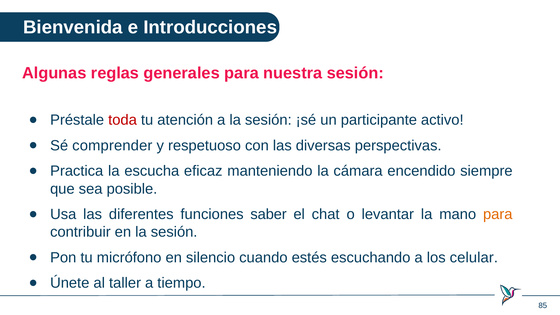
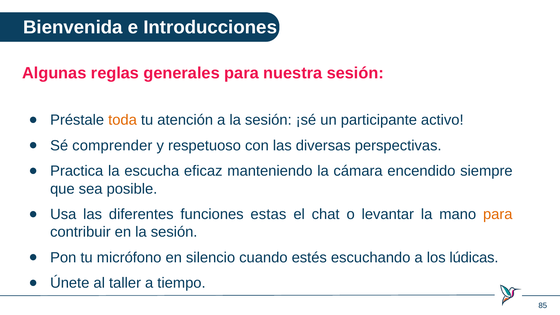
toda colour: red -> orange
saber: saber -> estas
celular: celular -> lúdicas
